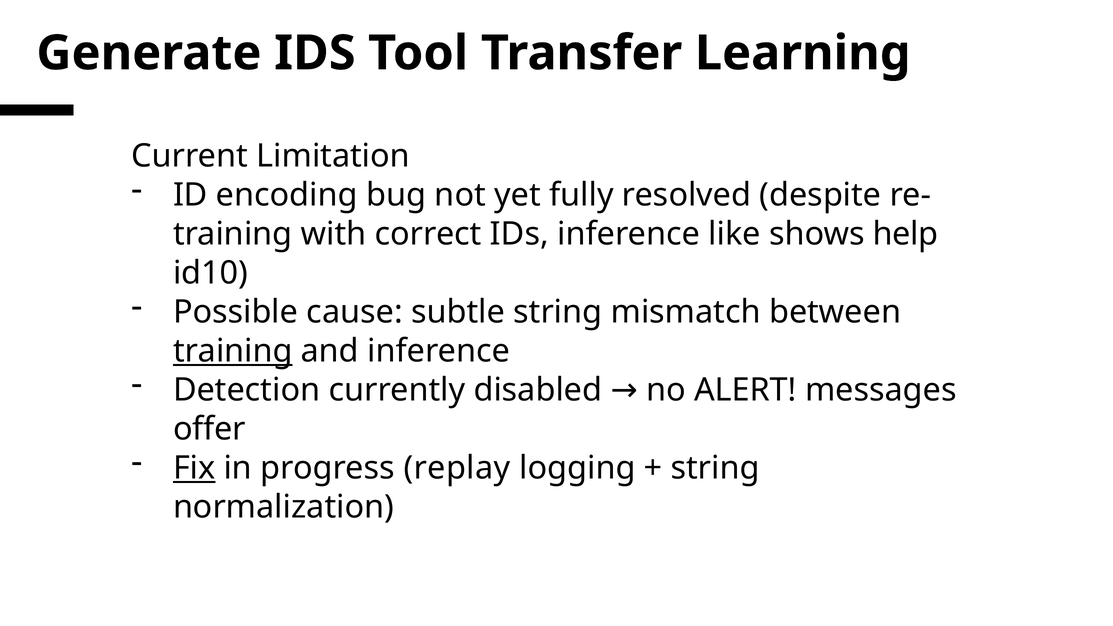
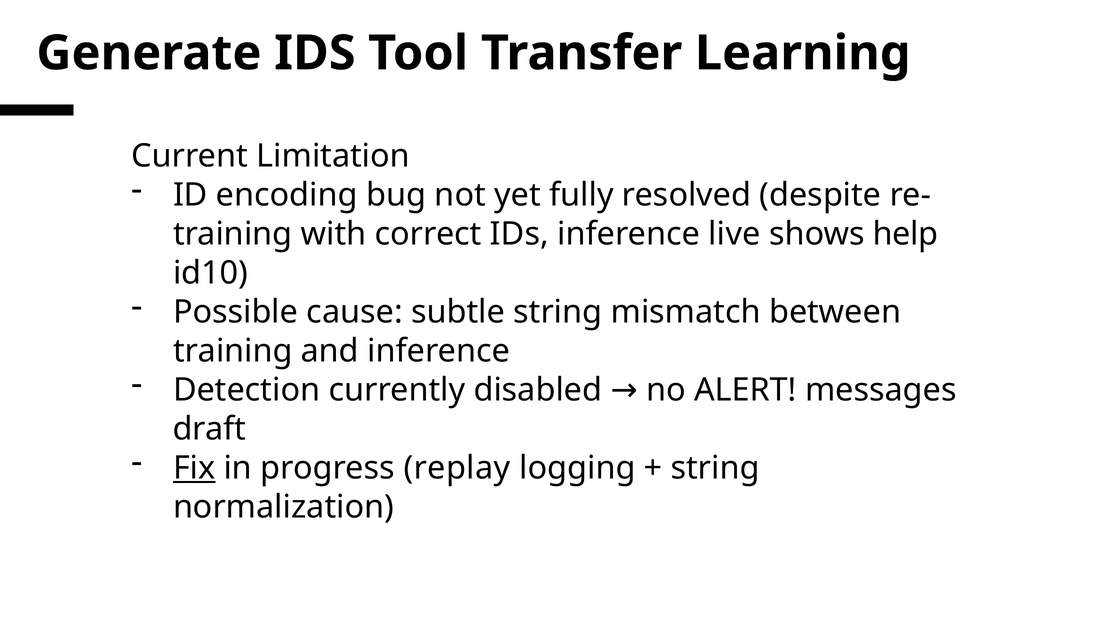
like: like -> live
training at (233, 351) underline: present -> none
offer: offer -> draft
